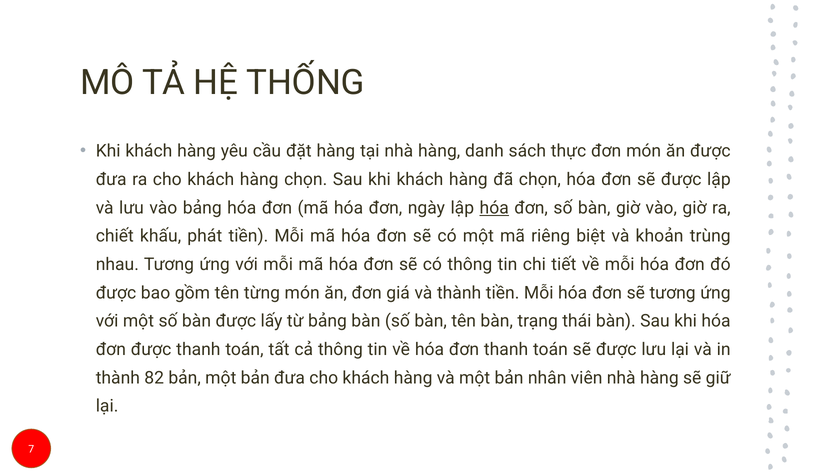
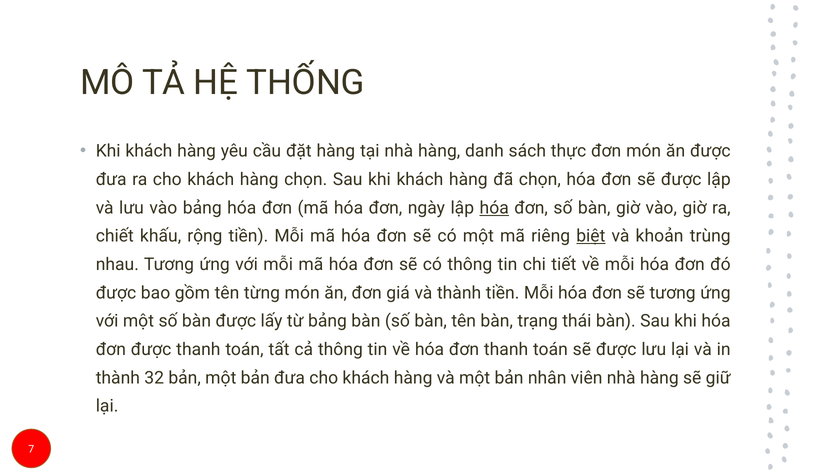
phát: phát -> rộng
biệt underline: none -> present
82: 82 -> 32
